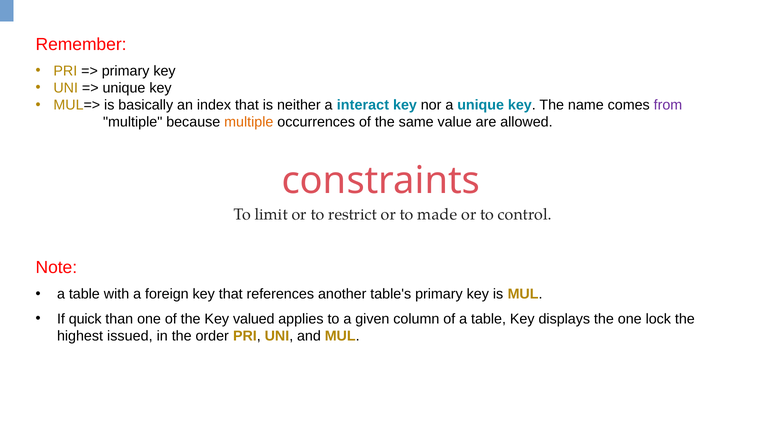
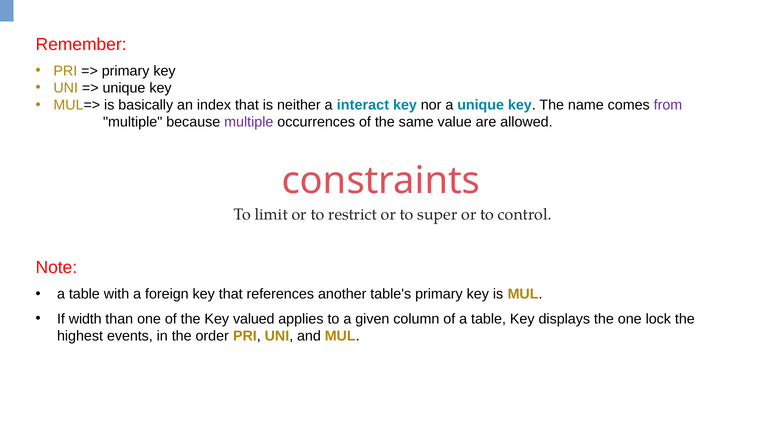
multiple at (249, 122) colour: orange -> purple
made: made -> super
quick: quick -> width
issued: issued -> events
